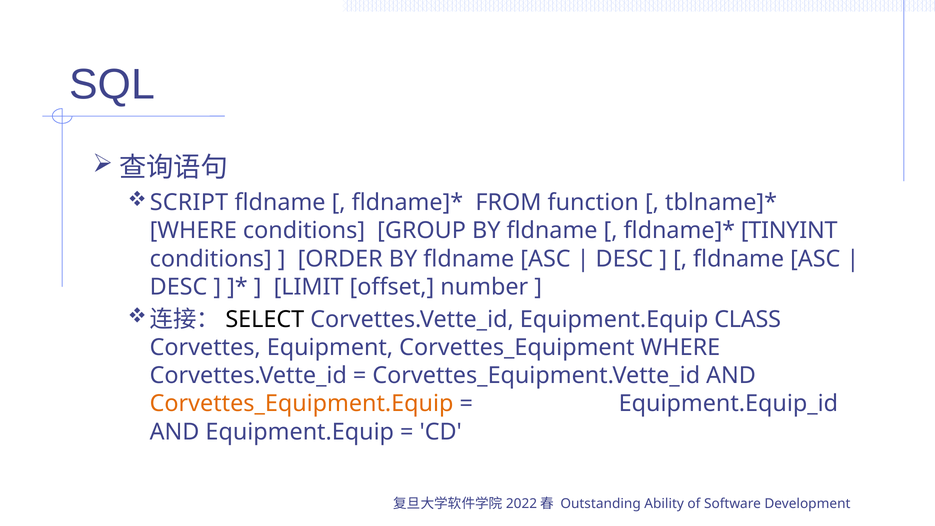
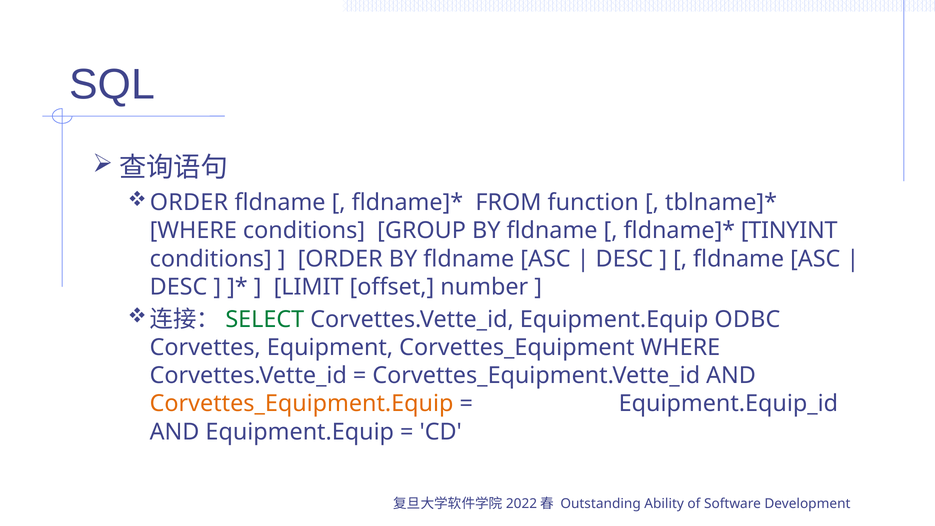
SCRIPT at (189, 203): SCRIPT -> ORDER
SELECT colour: black -> green
CLASS: CLASS -> ODBC
